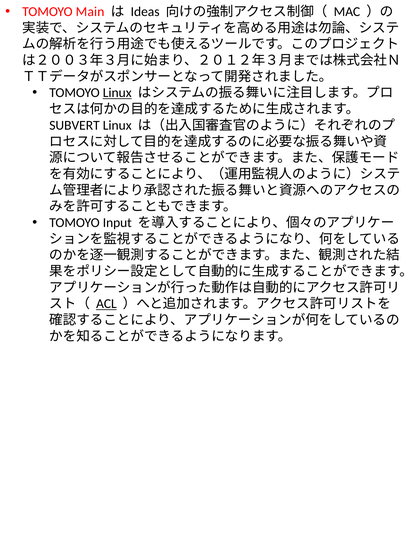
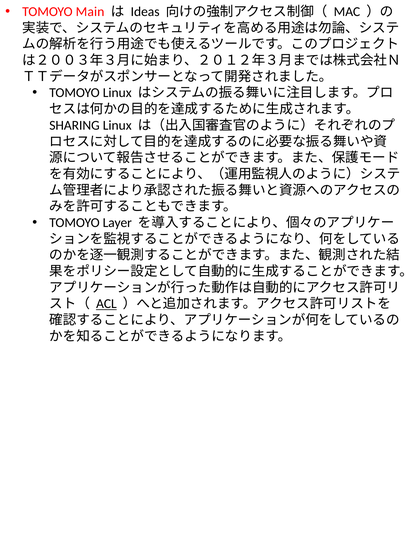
Linux at (117, 93) underline: present -> none
SUBVERT: SUBVERT -> SHARING
Input: Input -> Layer
